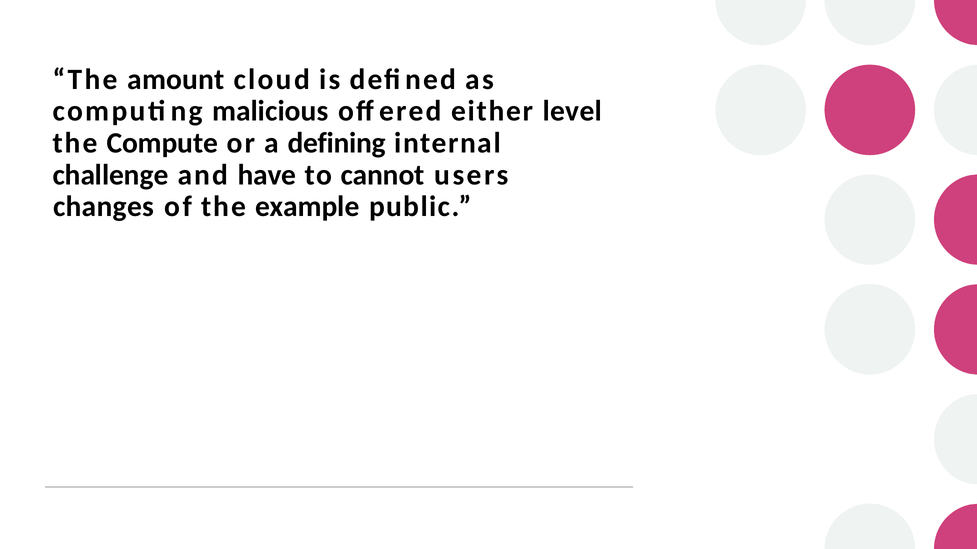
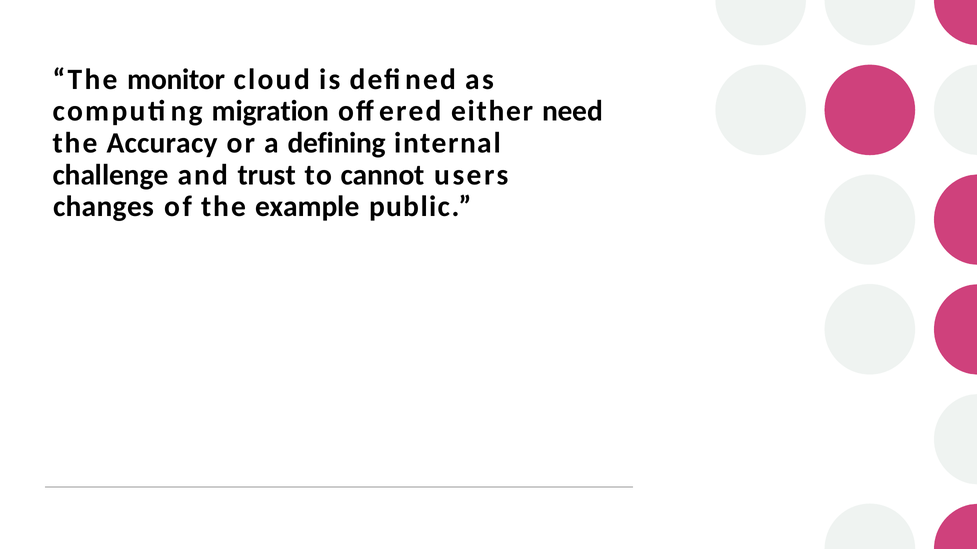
amount: amount -> monitor
malicious: malicious -> migration
level: level -> need
Compute: Compute -> Accuracy
have: have -> trust
